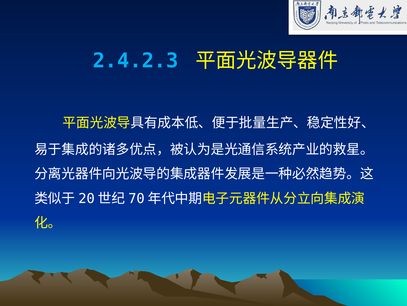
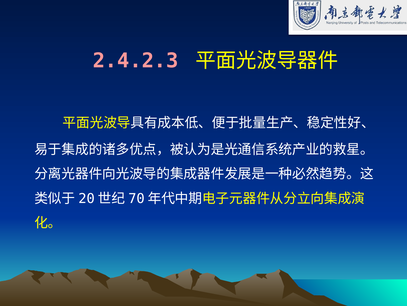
2.4.2.3 colour: light blue -> pink
